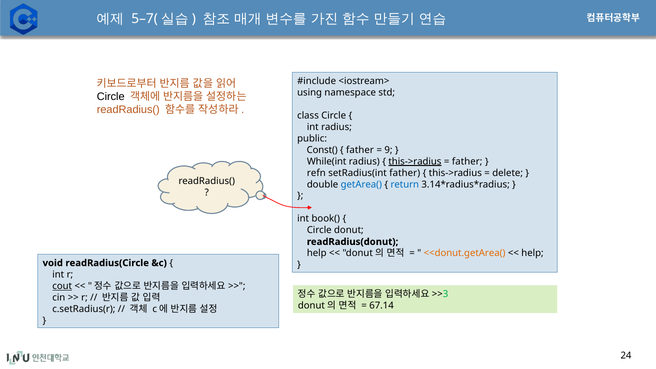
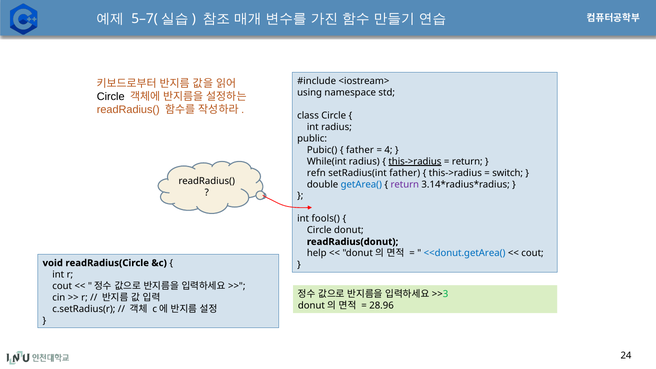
Const(: Const( -> Pubic(
9: 9 -> 4
father at (467, 161): father -> return
delete: delete -> switch
return at (405, 184) colour: blue -> purple
book(: book( -> fools(
<<donut.getArea( colour: orange -> blue
help at (532, 253): help -> cout
cout at (62, 286) underline: present -> none
67.14: 67.14 -> 28.96
